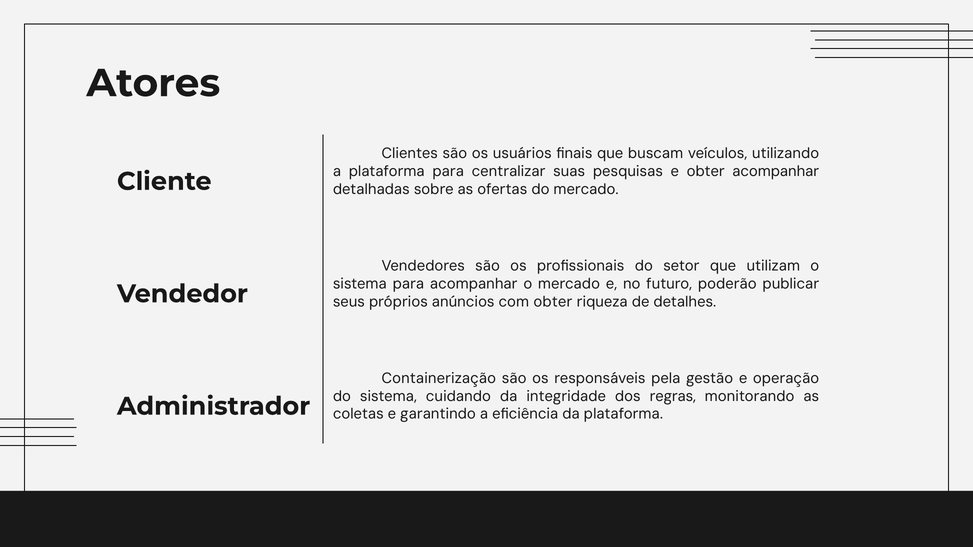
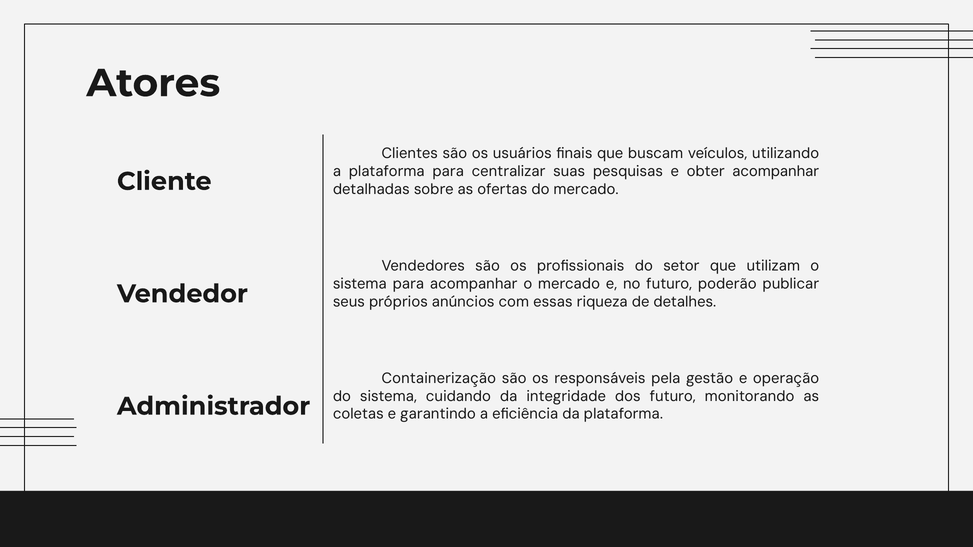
com obter: obter -> essas
dos regras: regras -> futuro
